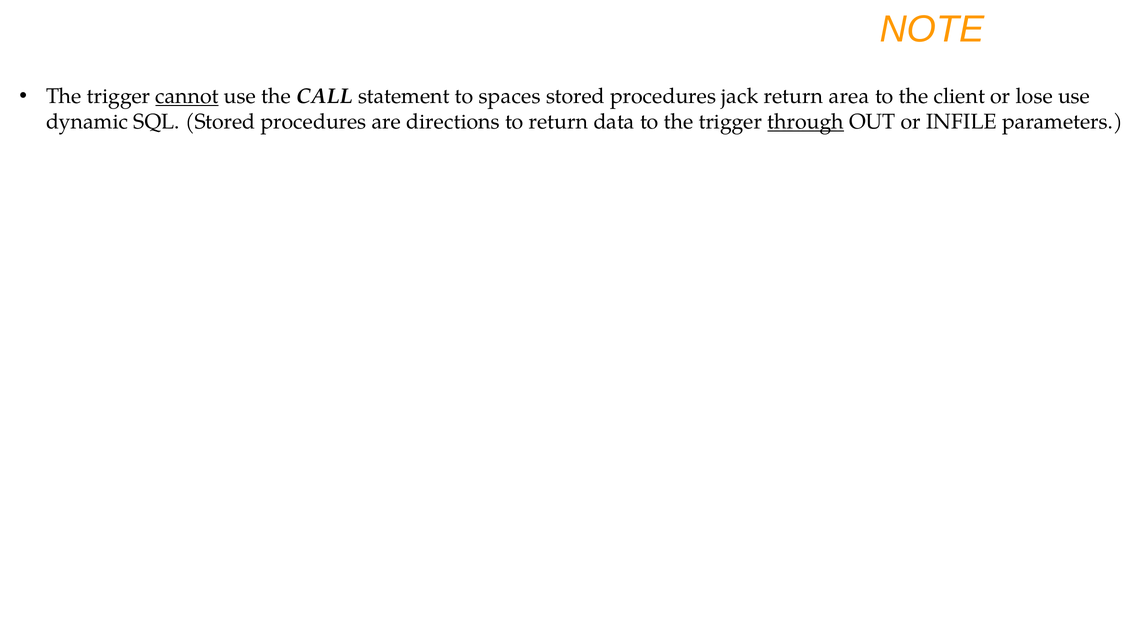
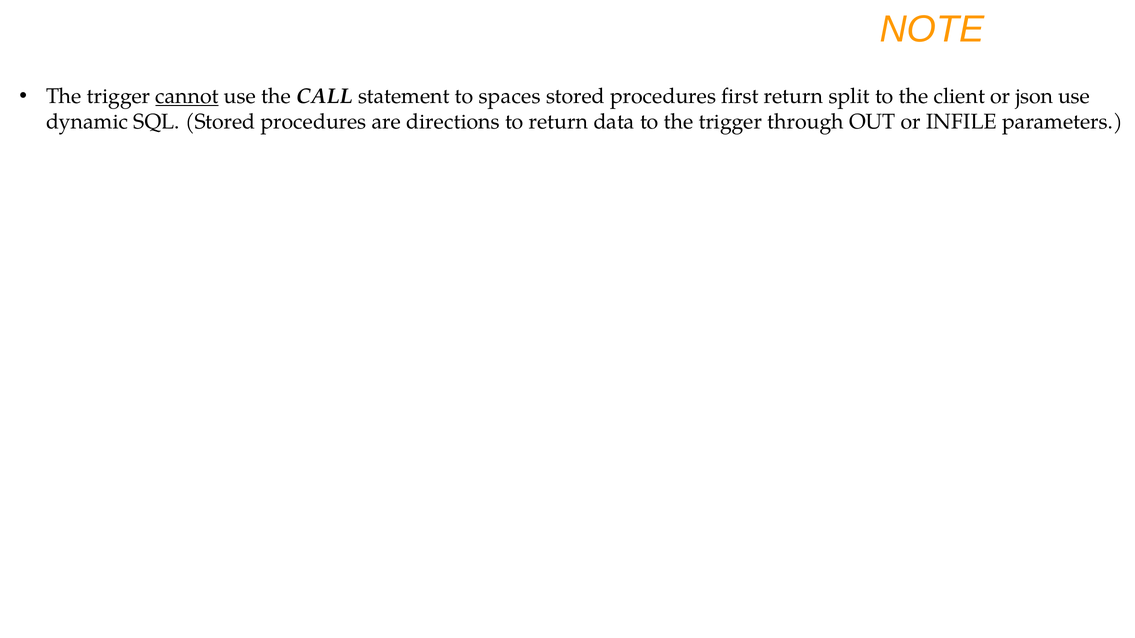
jack: jack -> first
area: area -> split
lose: lose -> json
through underline: present -> none
